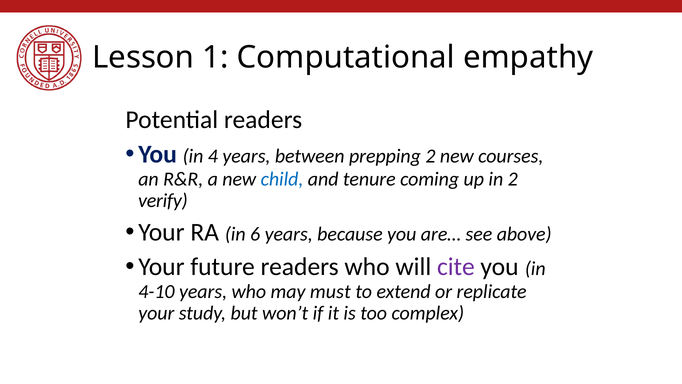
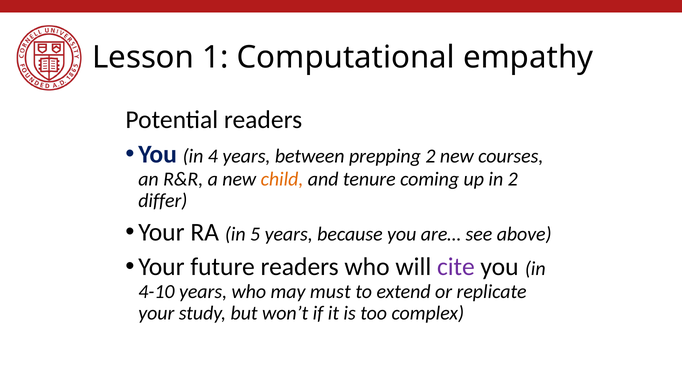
child colour: blue -> orange
verify: verify -> differ
6: 6 -> 5
